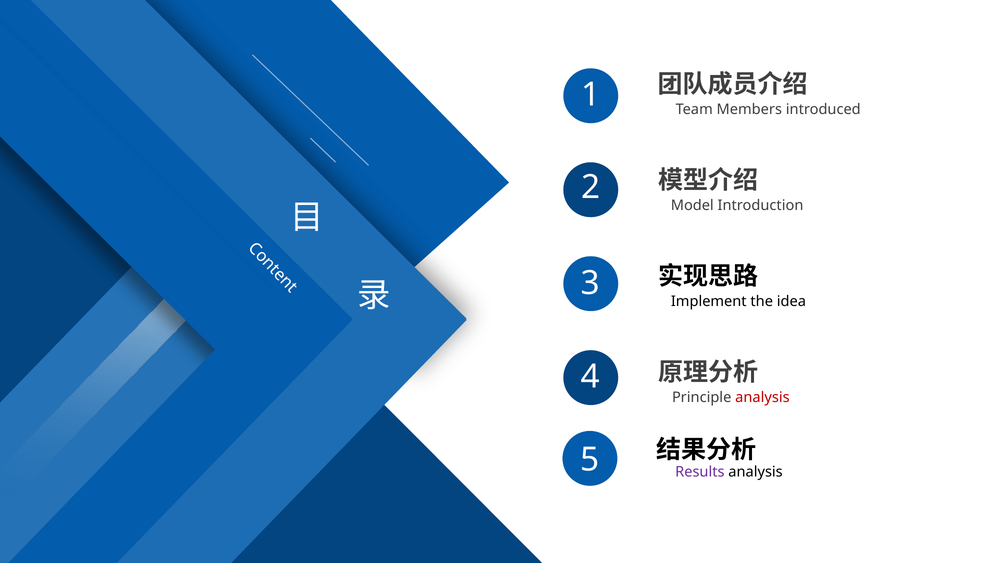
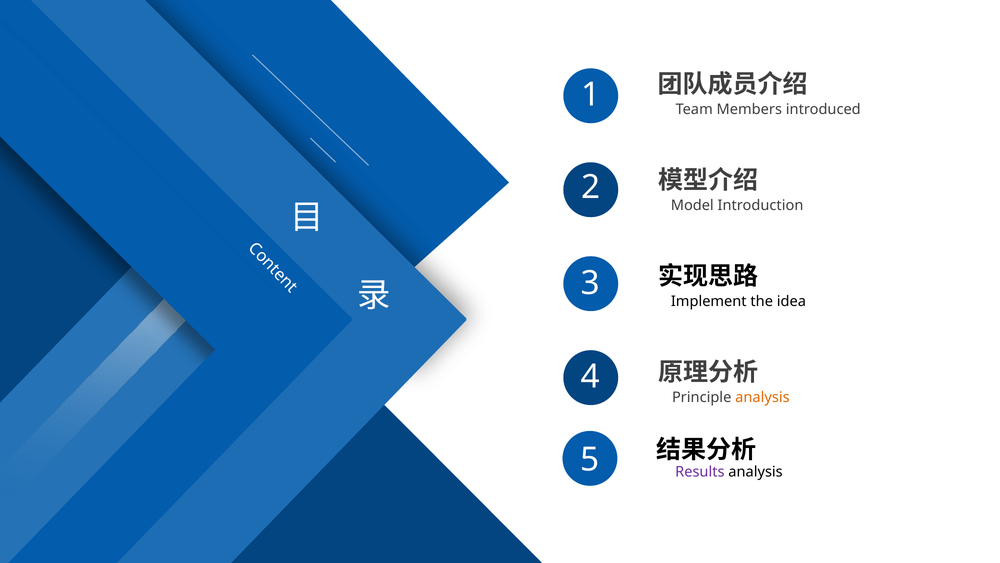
analysis at (762, 397) colour: red -> orange
